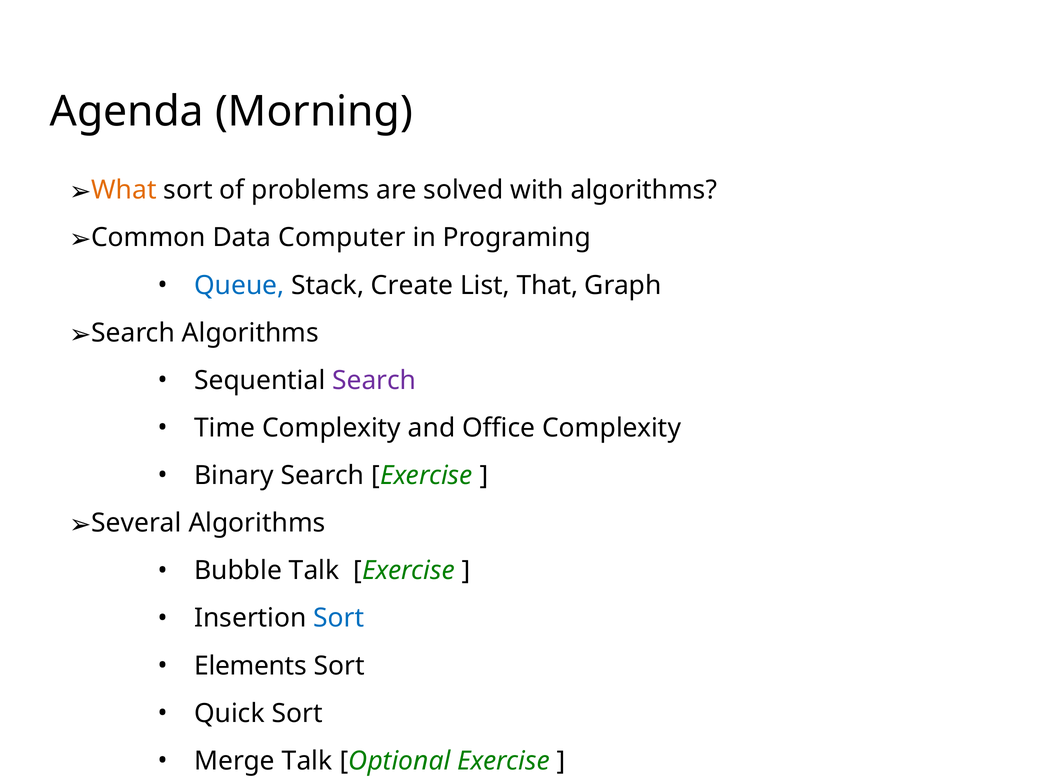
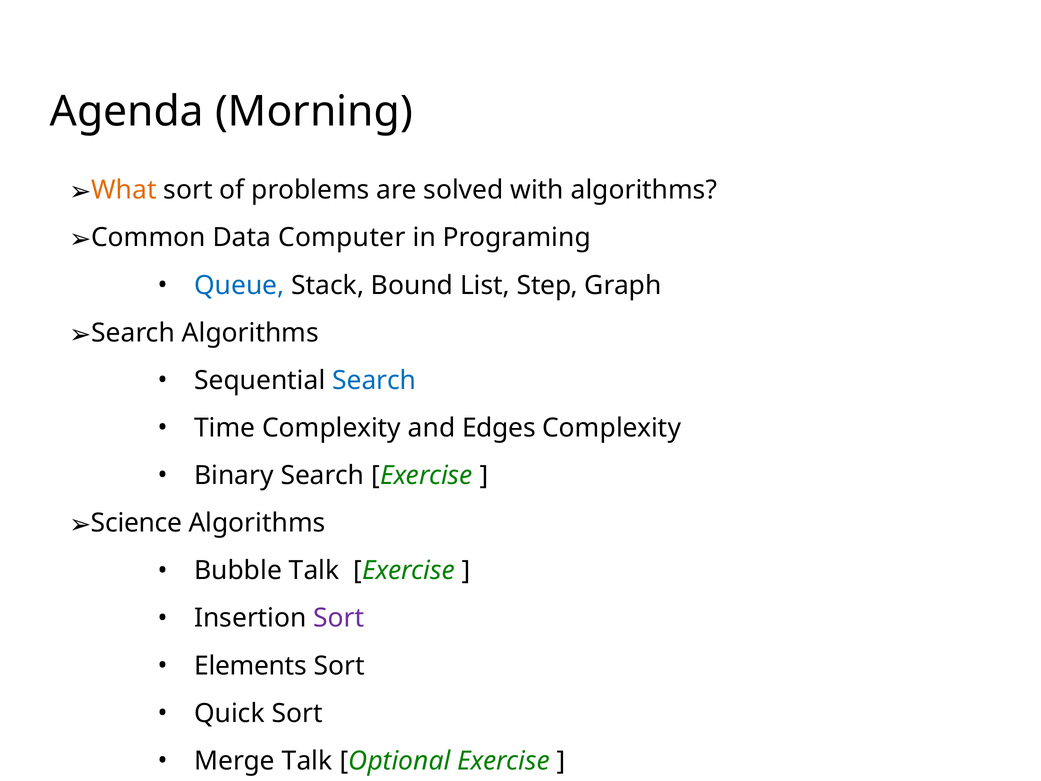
Create: Create -> Bound
That: That -> Step
Search at (374, 380) colour: purple -> blue
Office: Office -> Edges
Several: Several -> Science
Sort at (339, 618) colour: blue -> purple
